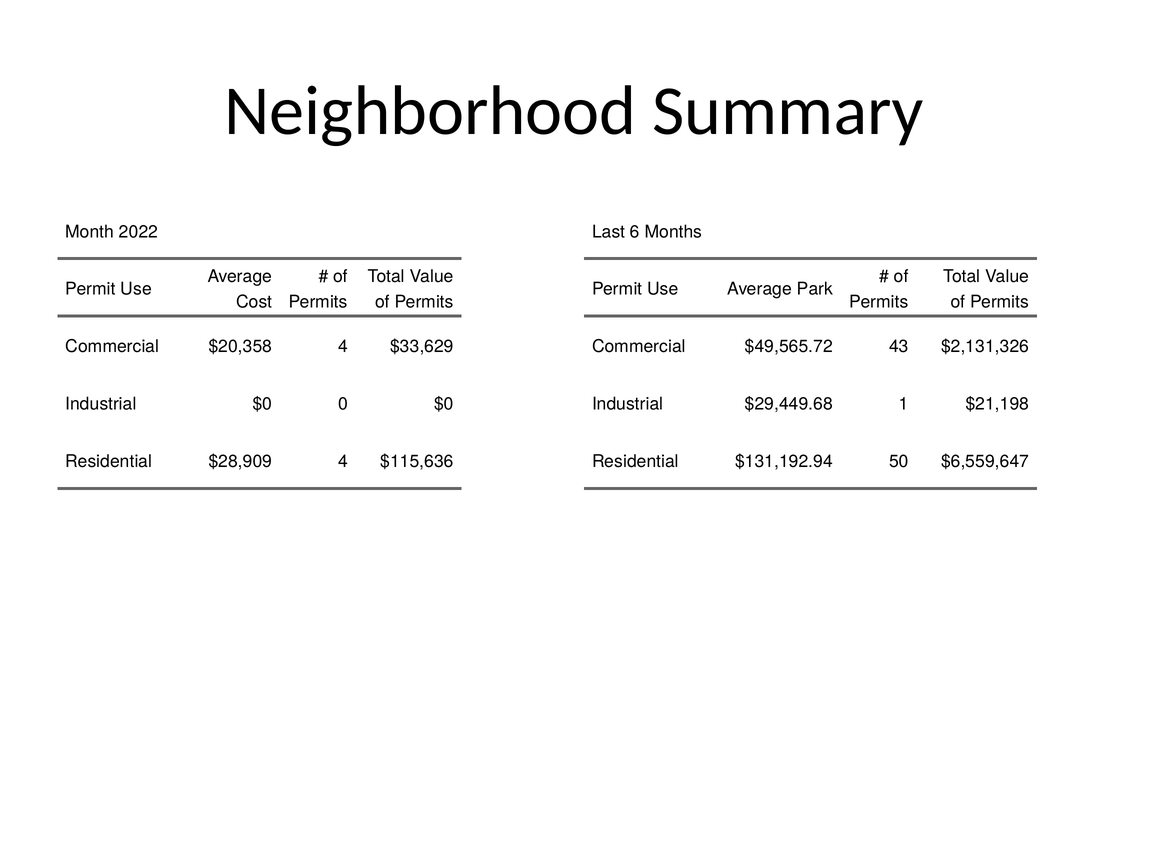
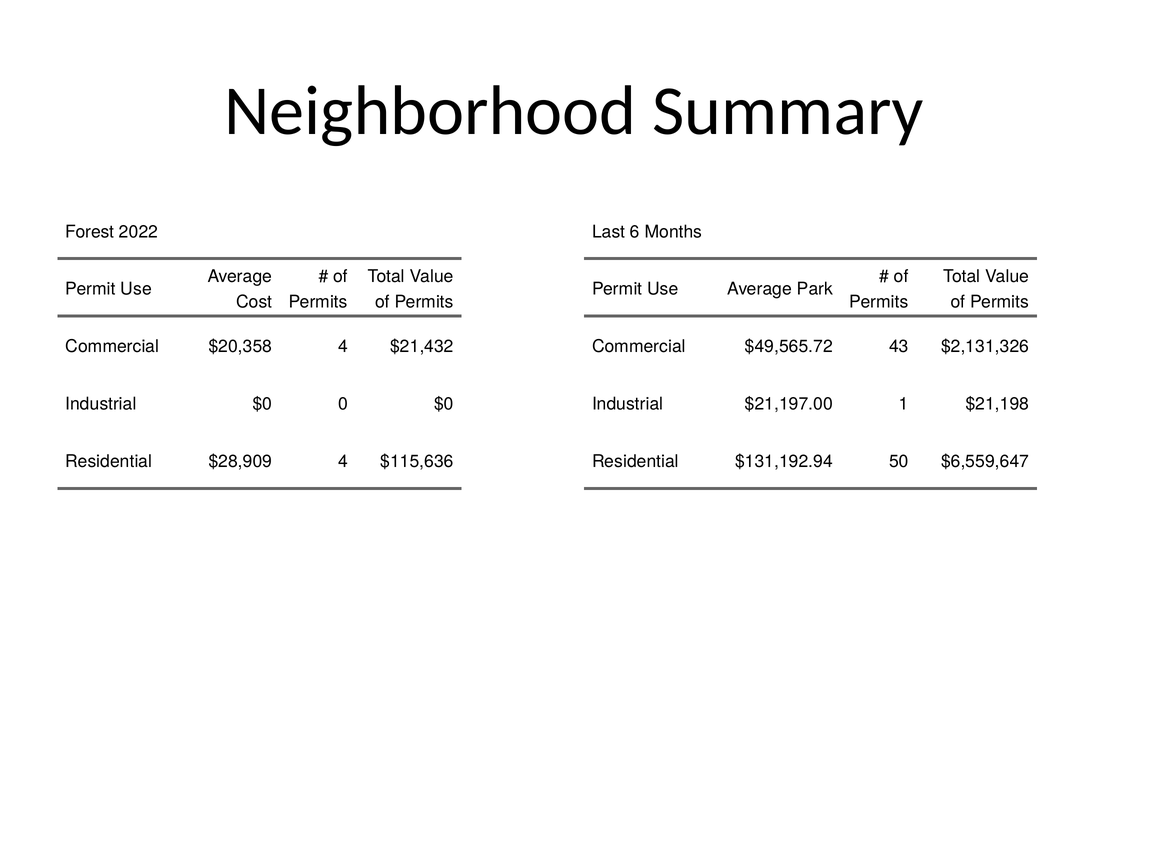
Month: Month -> Forest
$33,629: $33,629 -> $21,432
$29,449.68: $29,449.68 -> $21,197.00
